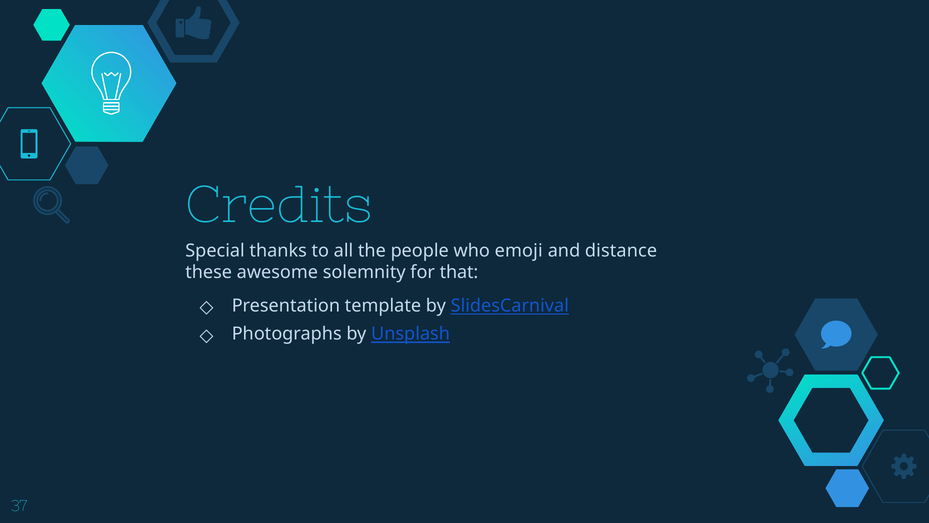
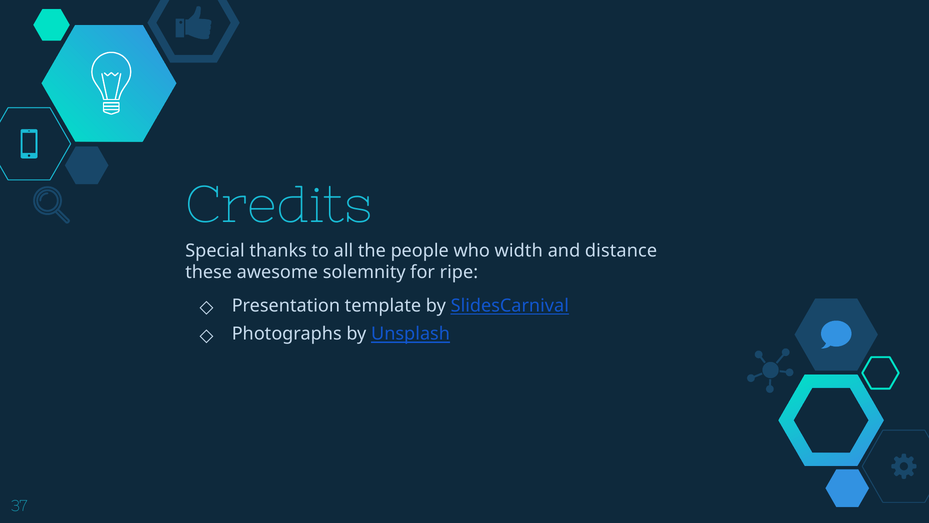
emoji: emoji -> width
that: that -> ripe
